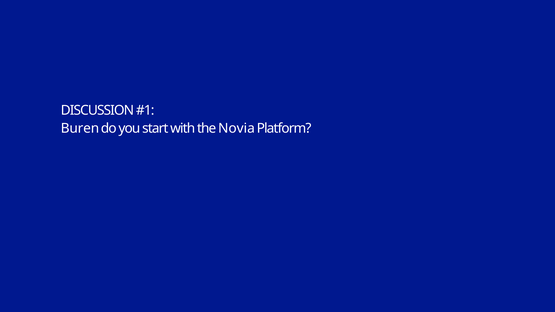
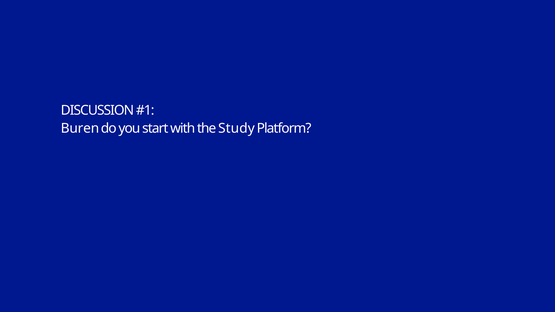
Novia: Novia -> Study
